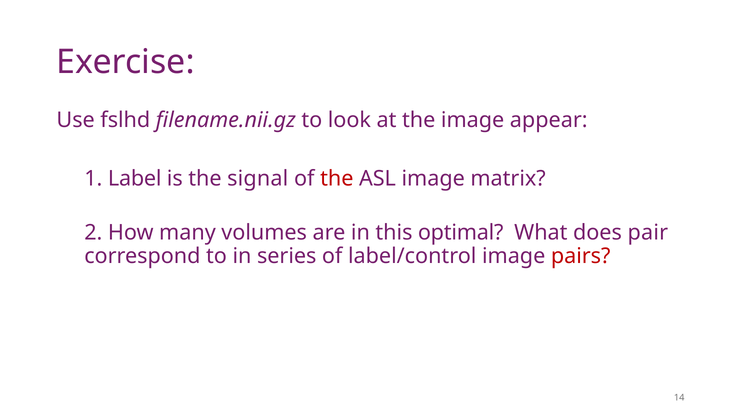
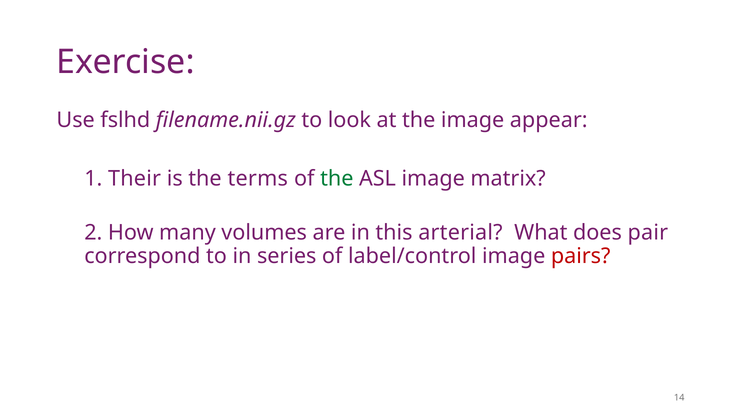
Label: Label -> Their
signal: signal -> terms
the at (337, 178) colour: red -> green
optimal: optimal -> arterial
